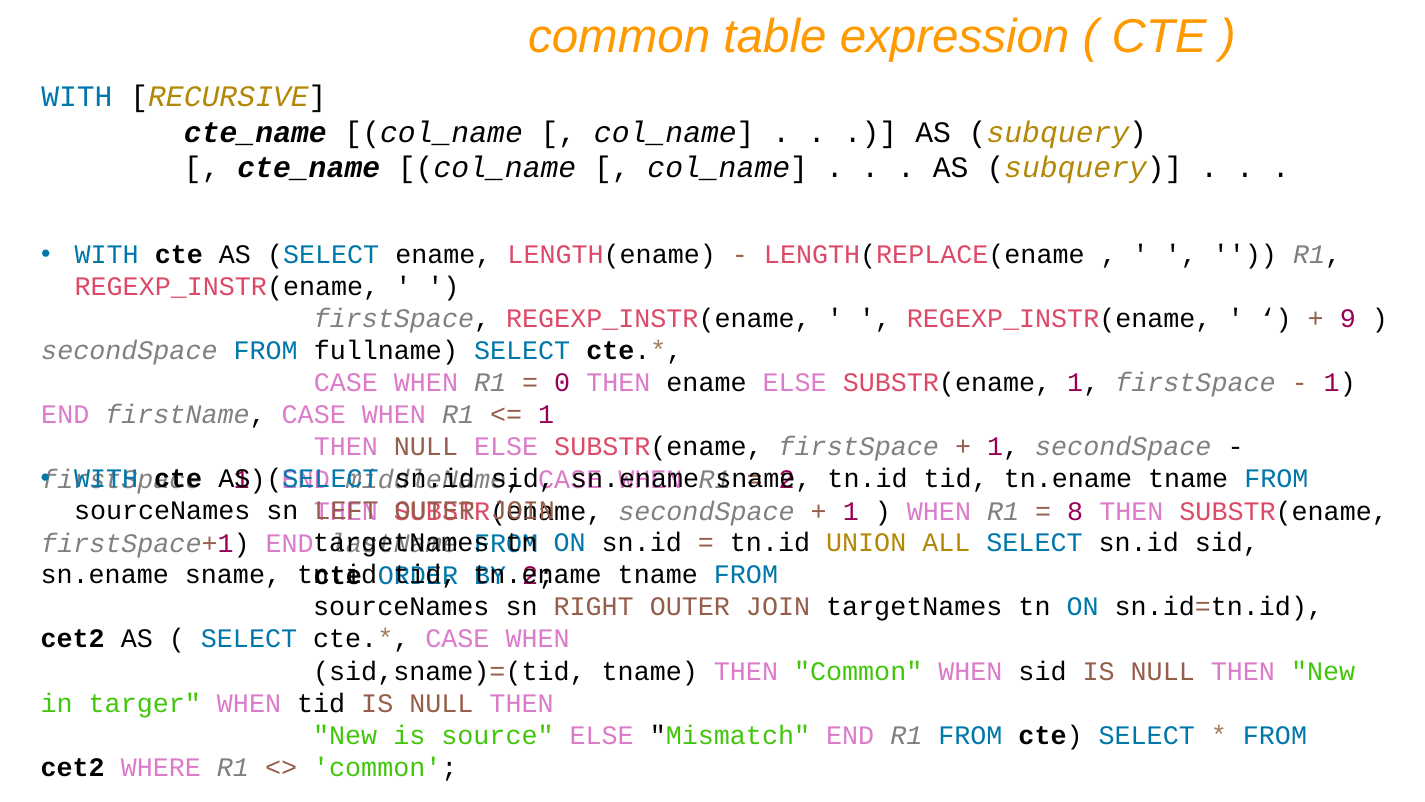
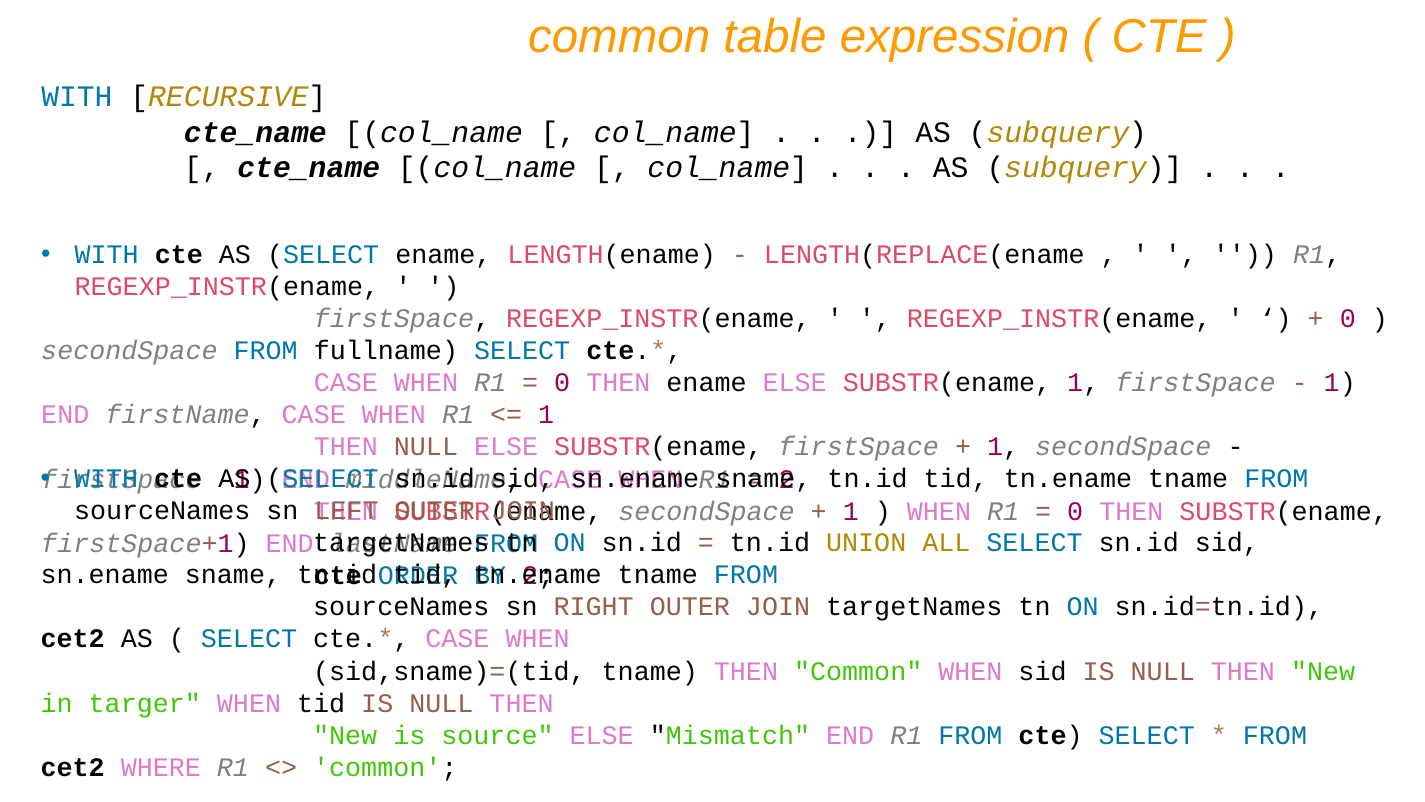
9 at (1348, 319): 9 -> 0
8 at (1075, 511): 8 -> 0
